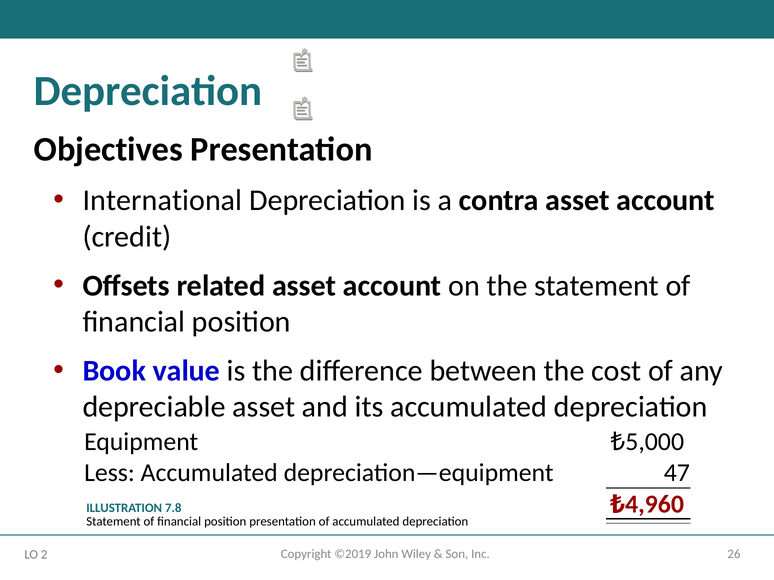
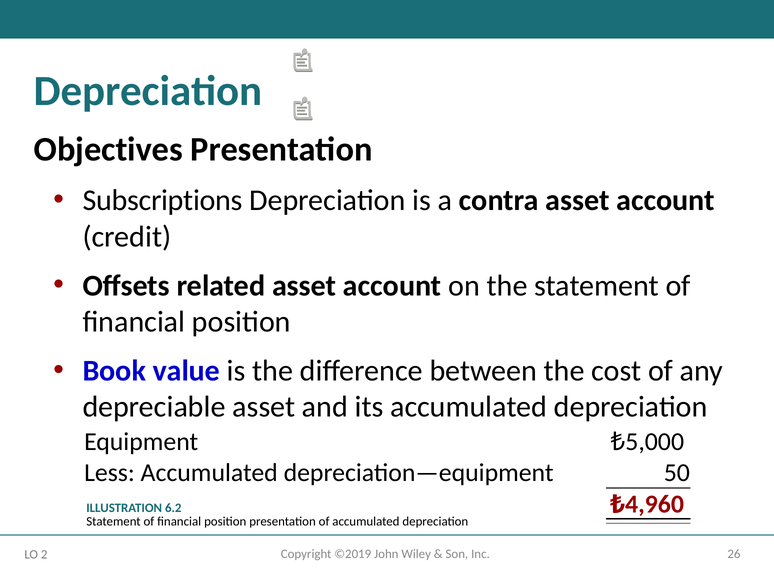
International: International -> Subscriptions
47: 47 -> 50
7.8: 7.8 -> 6.2
